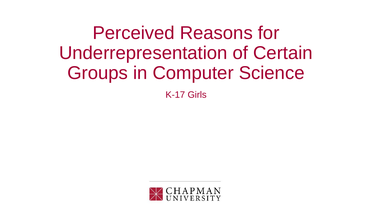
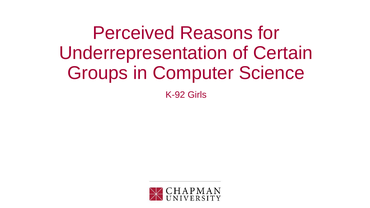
K-17: K-17 -> K-92
